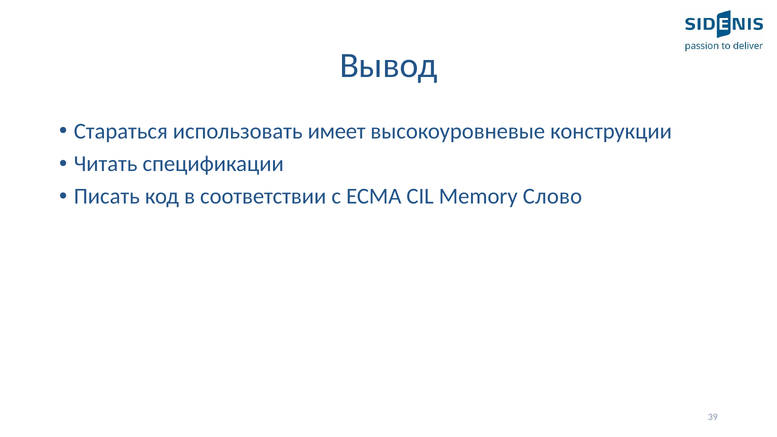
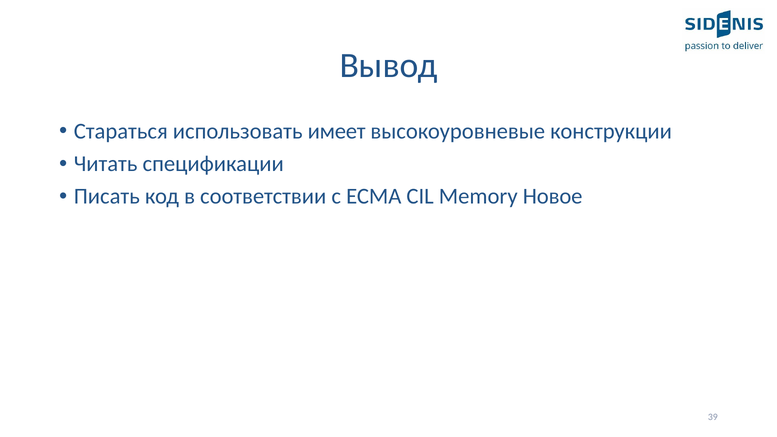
Слово: Слово -> Новое
